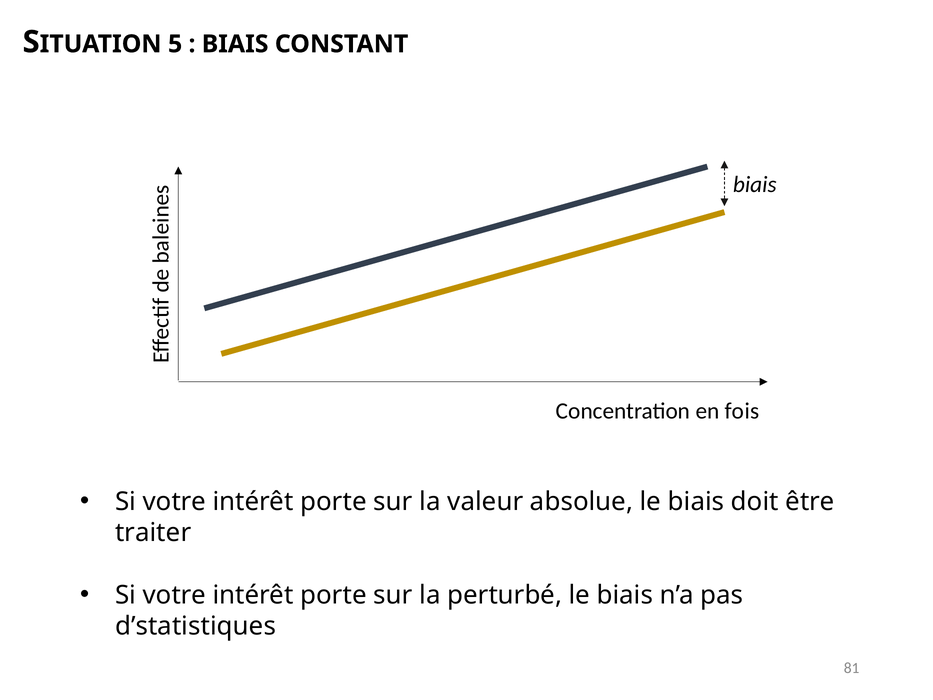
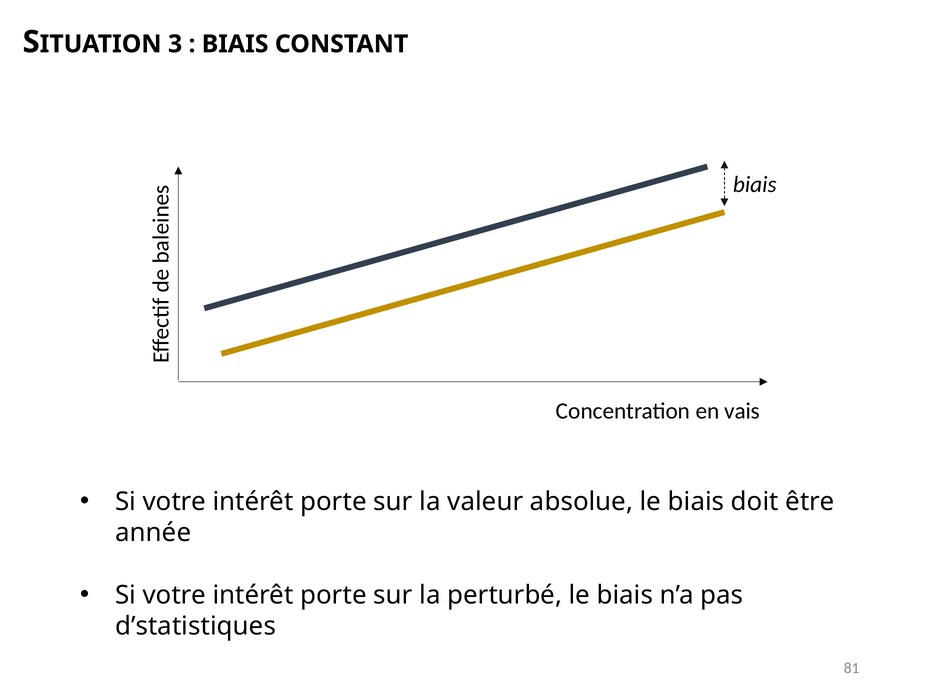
5: 5 -> 3
fois: fois -> vais
traiter: traiter -> année
